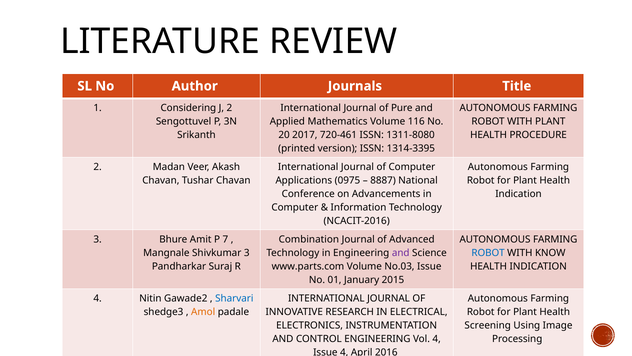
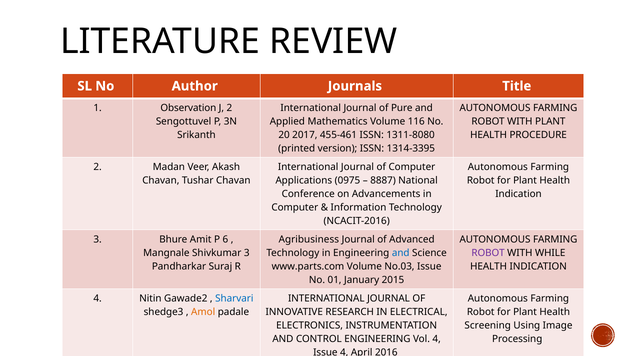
Considering: Considering -> Observation
720-461: 720-461 -> 455-461
7: 7 -> 6
Combination: Combination -> Agribusiness
and at (401, 253) colour: purple -> blue
ROBOT at (488, 253) colour: blue -> purple
KNOW: KNOW -> WHILE
